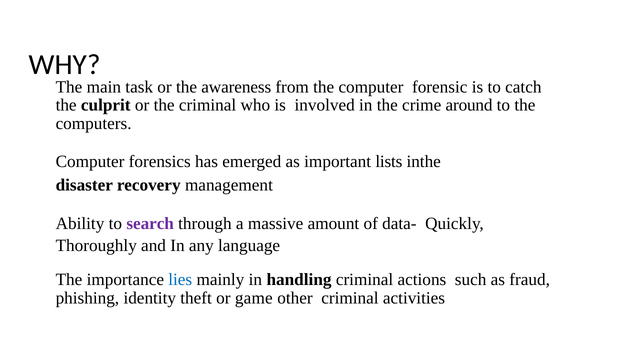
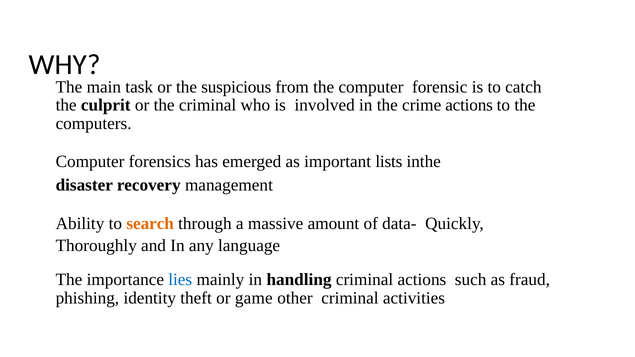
awareness: awareness -> suspicious
crime around: around -> actions
search colour: purple -> orange
